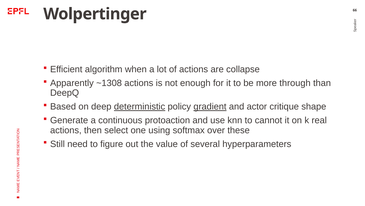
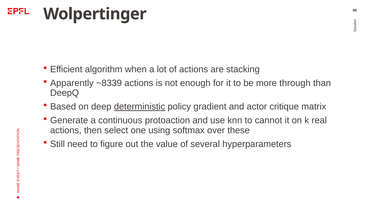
collapse: collapse -> stacking
~1308: ~1308 -> ~8339
gradient underline: present -> none
shape: shape -> matrix
